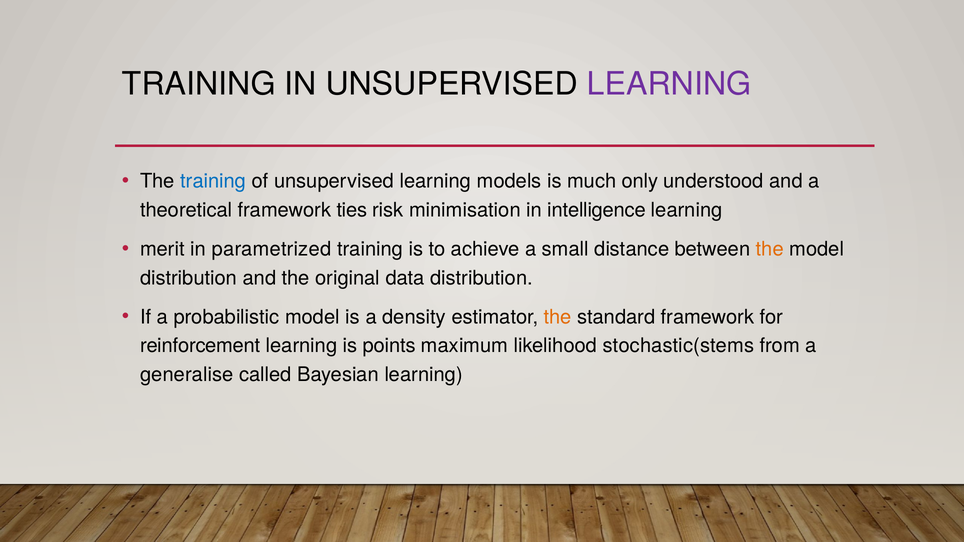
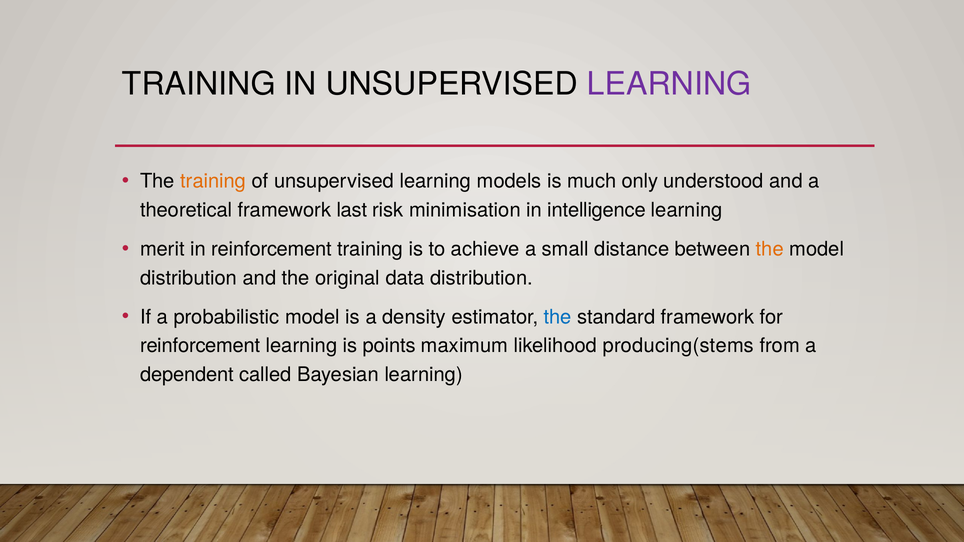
training at (213, 181) colour: blue -> orange
ties: ties -> last
in parametrized: parametrized -> reinforcement
the at (558, 317) colour: orange -> blue
stochastic(stems: stochastic(stems -> producing(stems
generalise: generalise -> dependent
